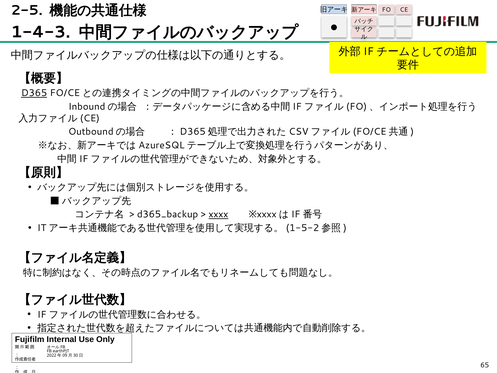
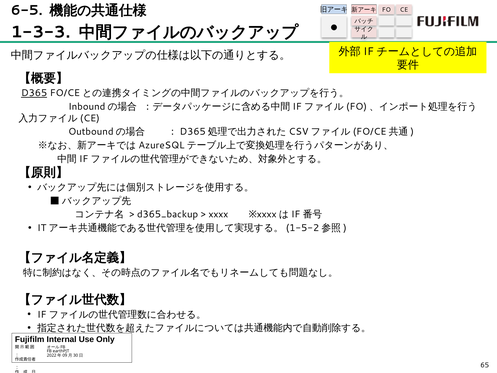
2-5: 2-5 -> 6-5
1-4-3: 1-4-3 -> 1-3-3
xxxx at (218, 214) underline: present -> none
